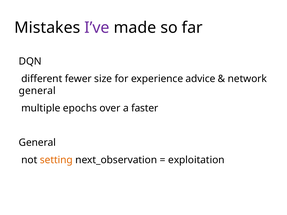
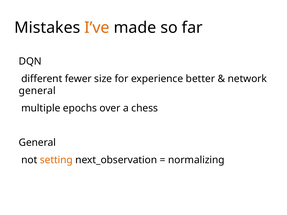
I’ve colour: purple -> orange
advice: advice -> better
faster: faster -> chess
exploitation: exploitation -> normalizing
